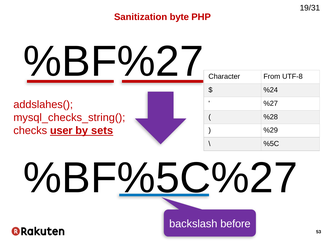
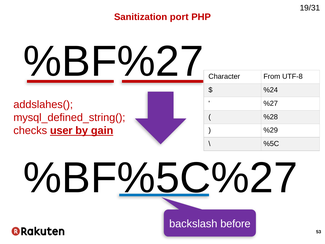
byte: byte -> port
mysql_checks_string(: mysql_checks_string( -> mysql_defined_string(
sets: sets -> gain
